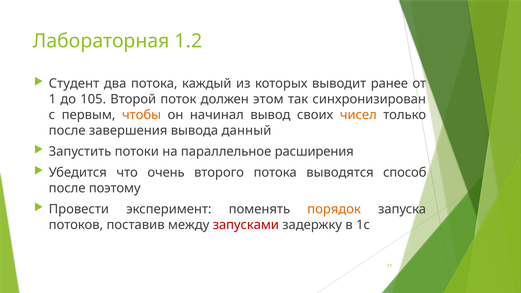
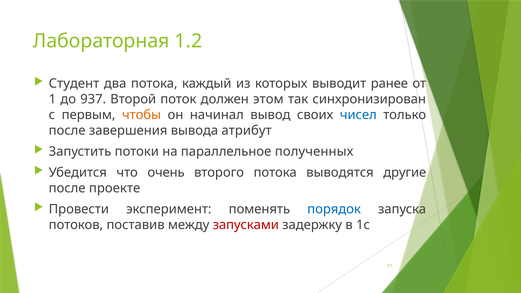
105: 105 -> 937
чисел colour: orange -> blue
данный: данный -> атрибут
расширения: расширения -> полученных
способ: способ -> другие
поэтому: поэтому -> проекте
порядок colour: orange -> blue
